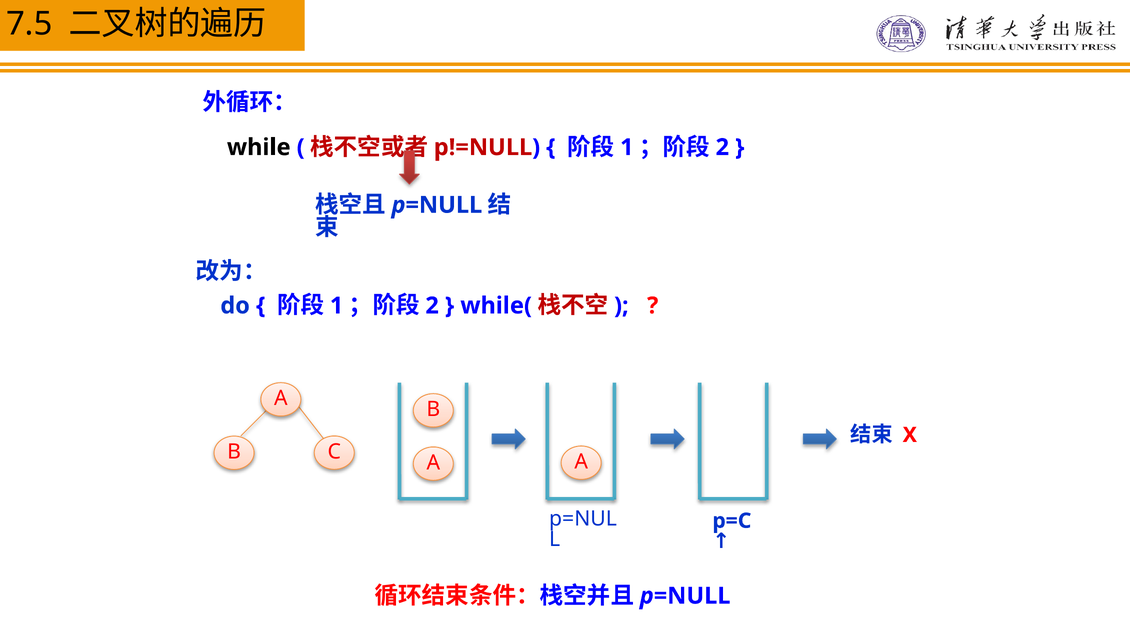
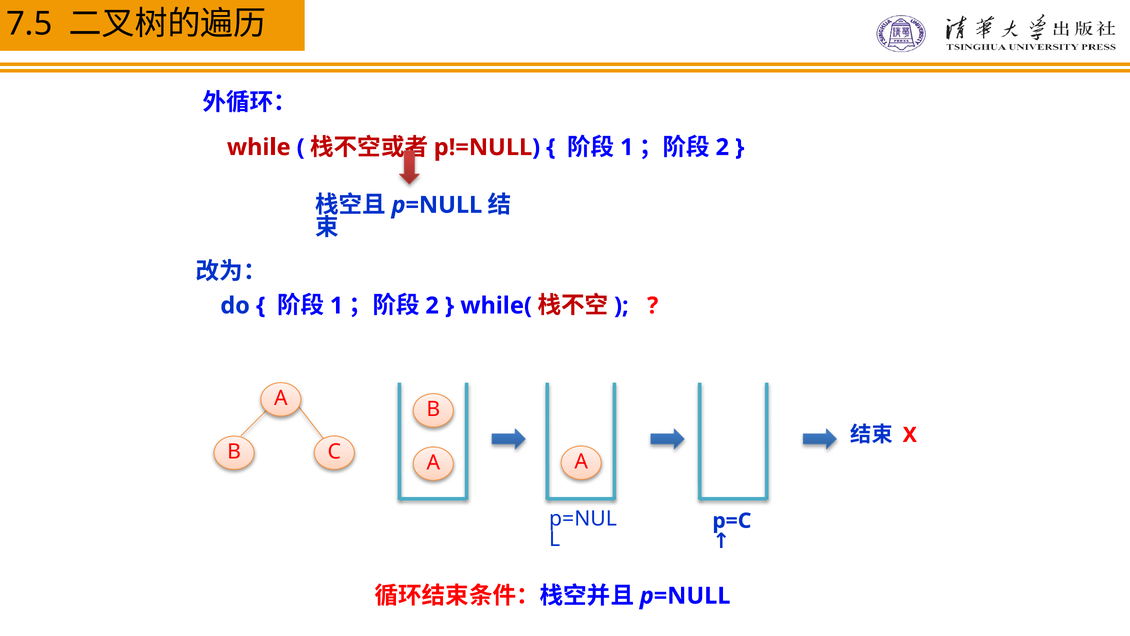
while colour: black -> red
